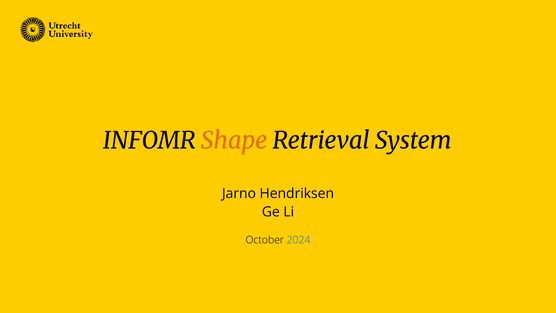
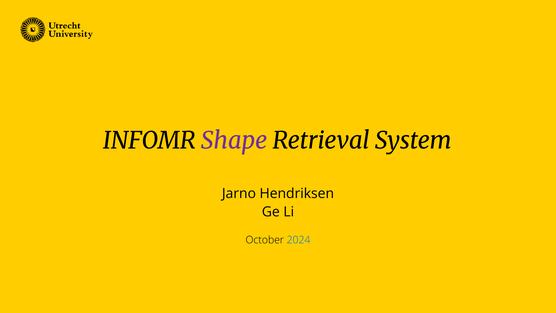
Shape colour: orange -> purple
